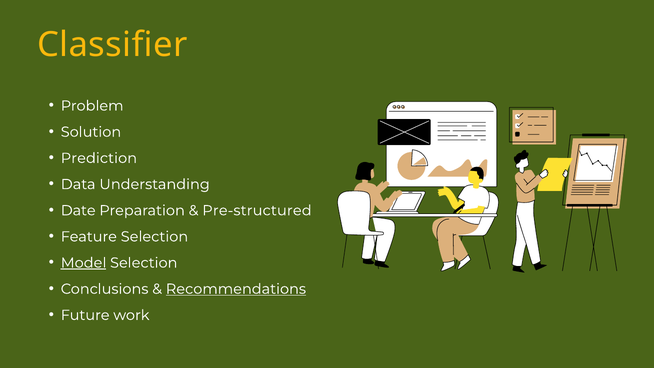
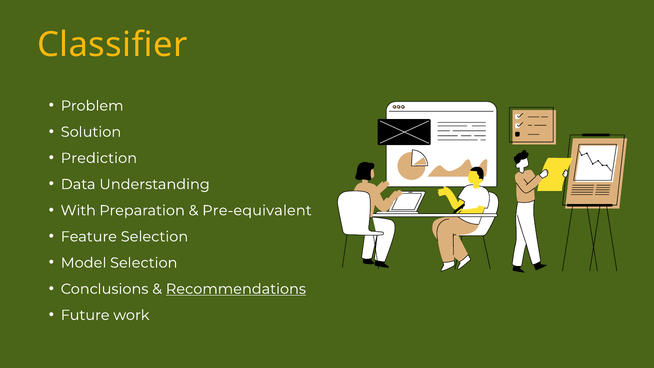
Date: Date -> With
Pre-structured: Pre-structured -> Pre-equivalent
Model underline: present -> none
